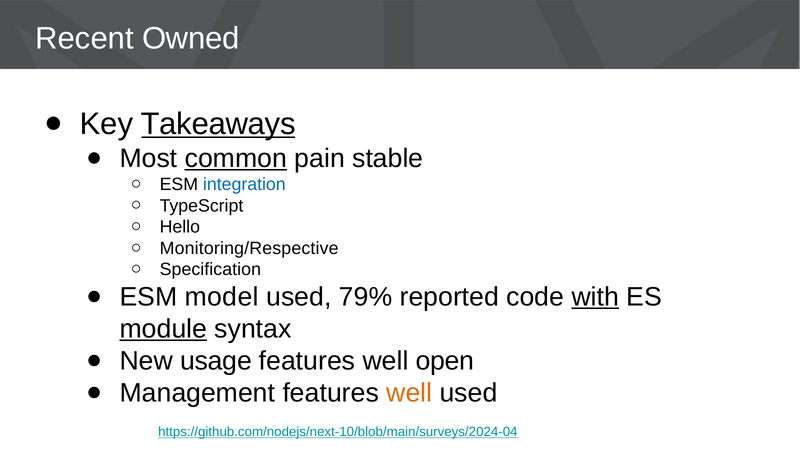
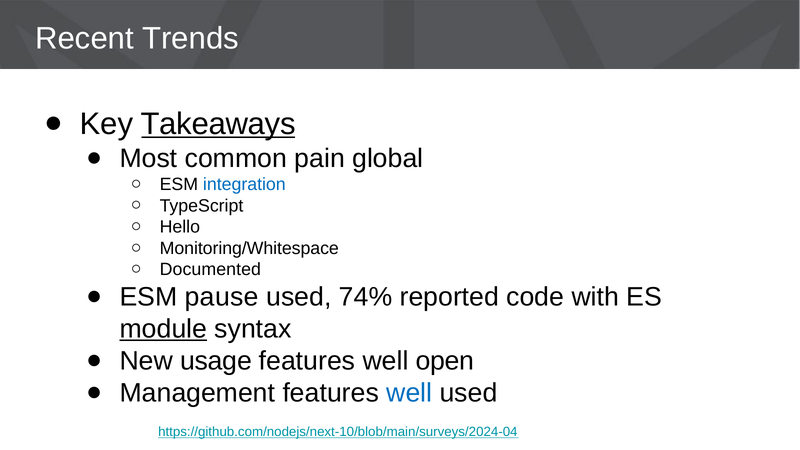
Owned: Owned -> Trends
common underline: present -> none
stable: stable -> global
Monitoring/Respective: Monitoring/Respective -> Monitoring/Whitespace
Specification: Specification -> Documented
model: model -> pause
79%: 79% -> 74%
with underline: present -> none
well at (409, 393) colour: orange -> blue
